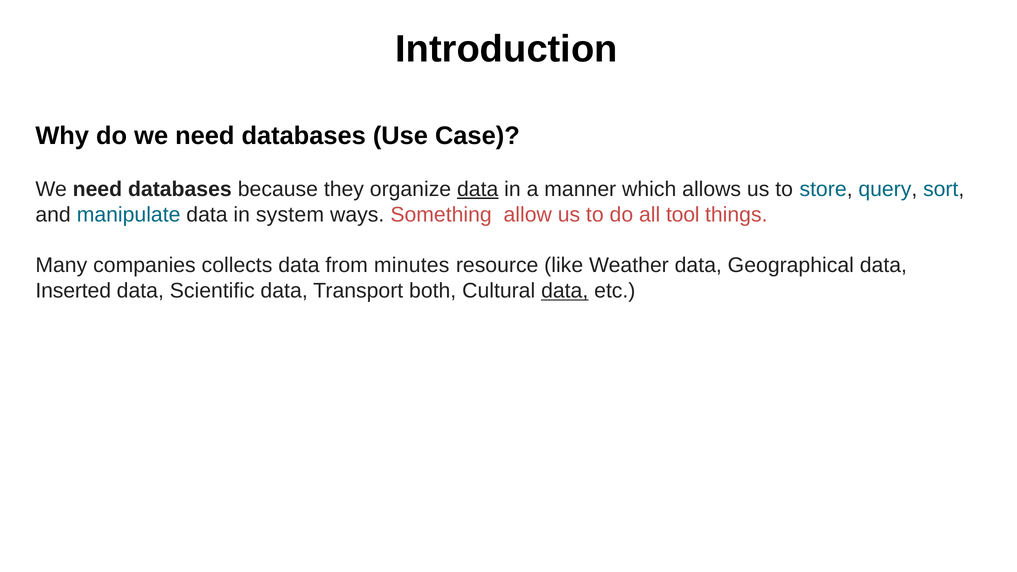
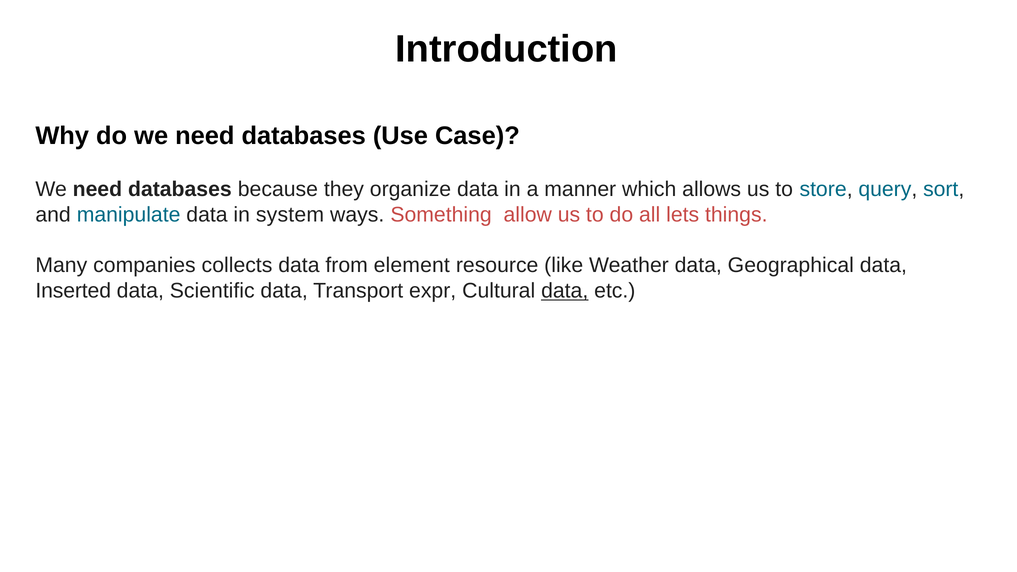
data at (478, 189) underline: present -> none
tool: tool -> lets
minutes: minutes -> element
both: both -> expr
